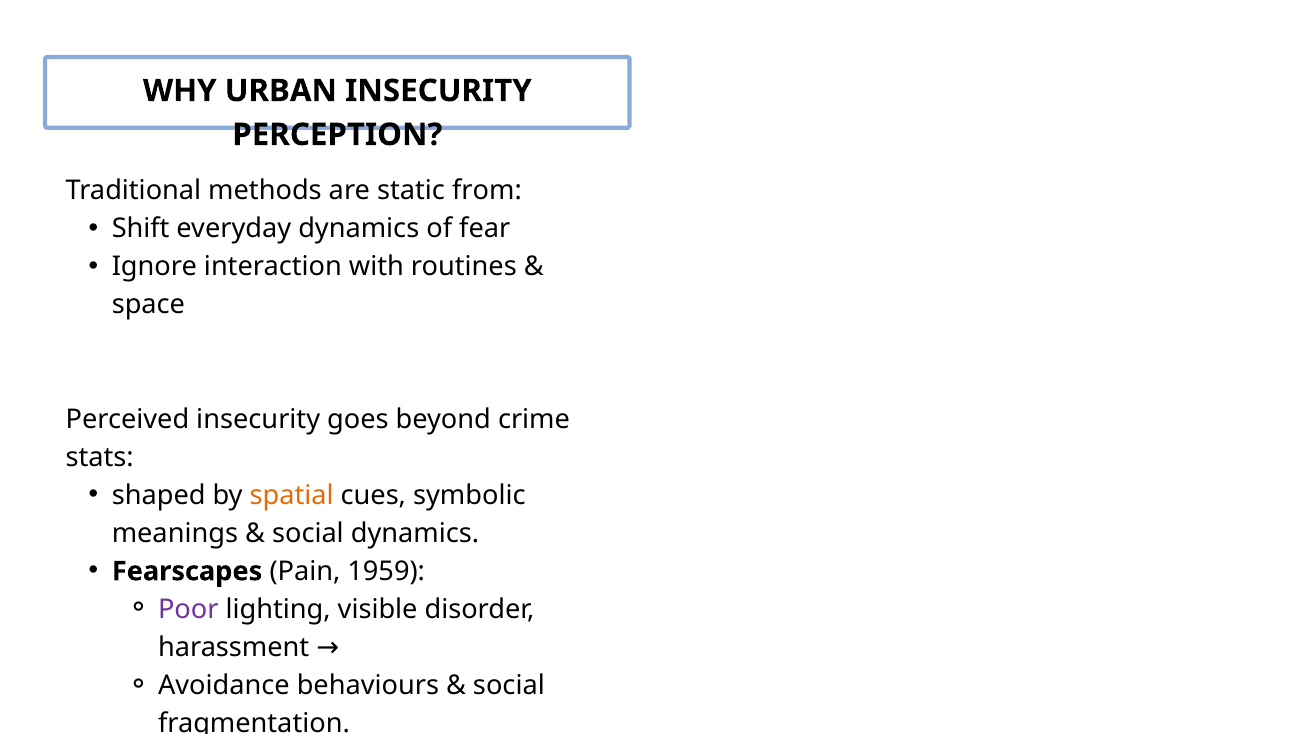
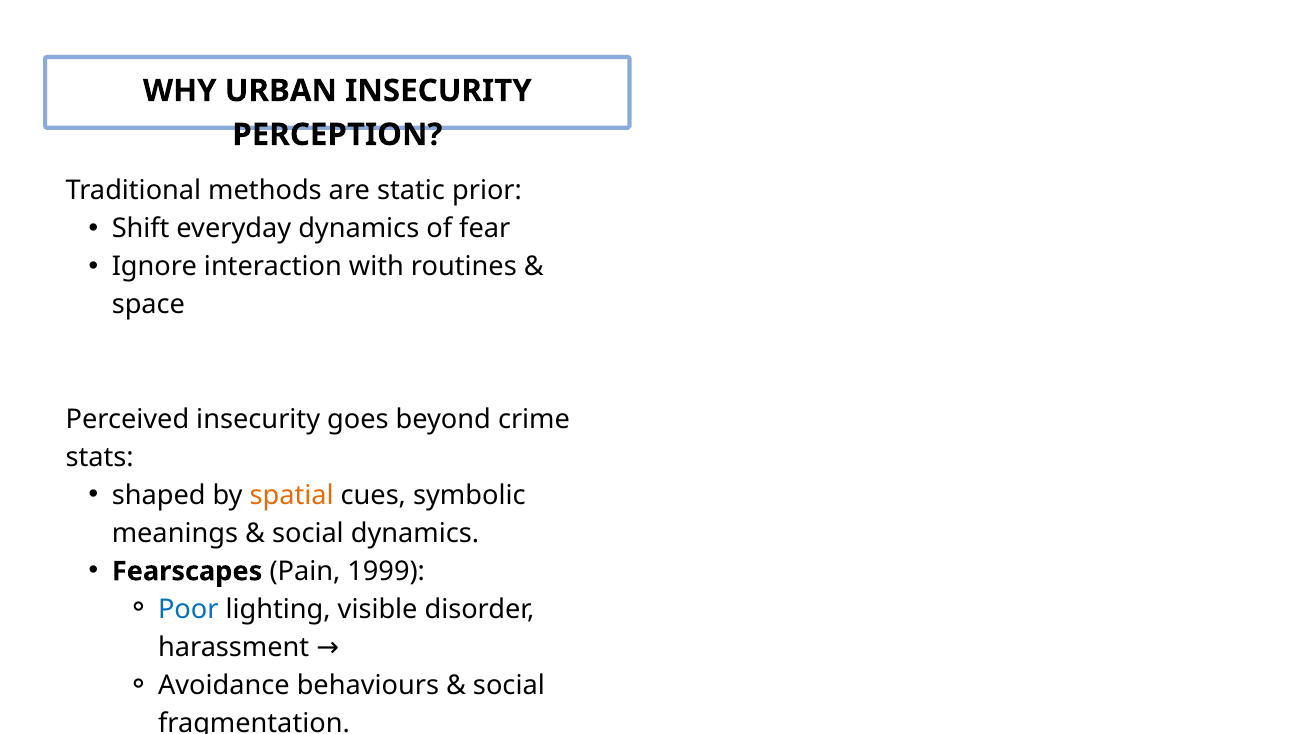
from: from -> prior
1959: 1959 -> 1999
Poor colour: purple -> blue
